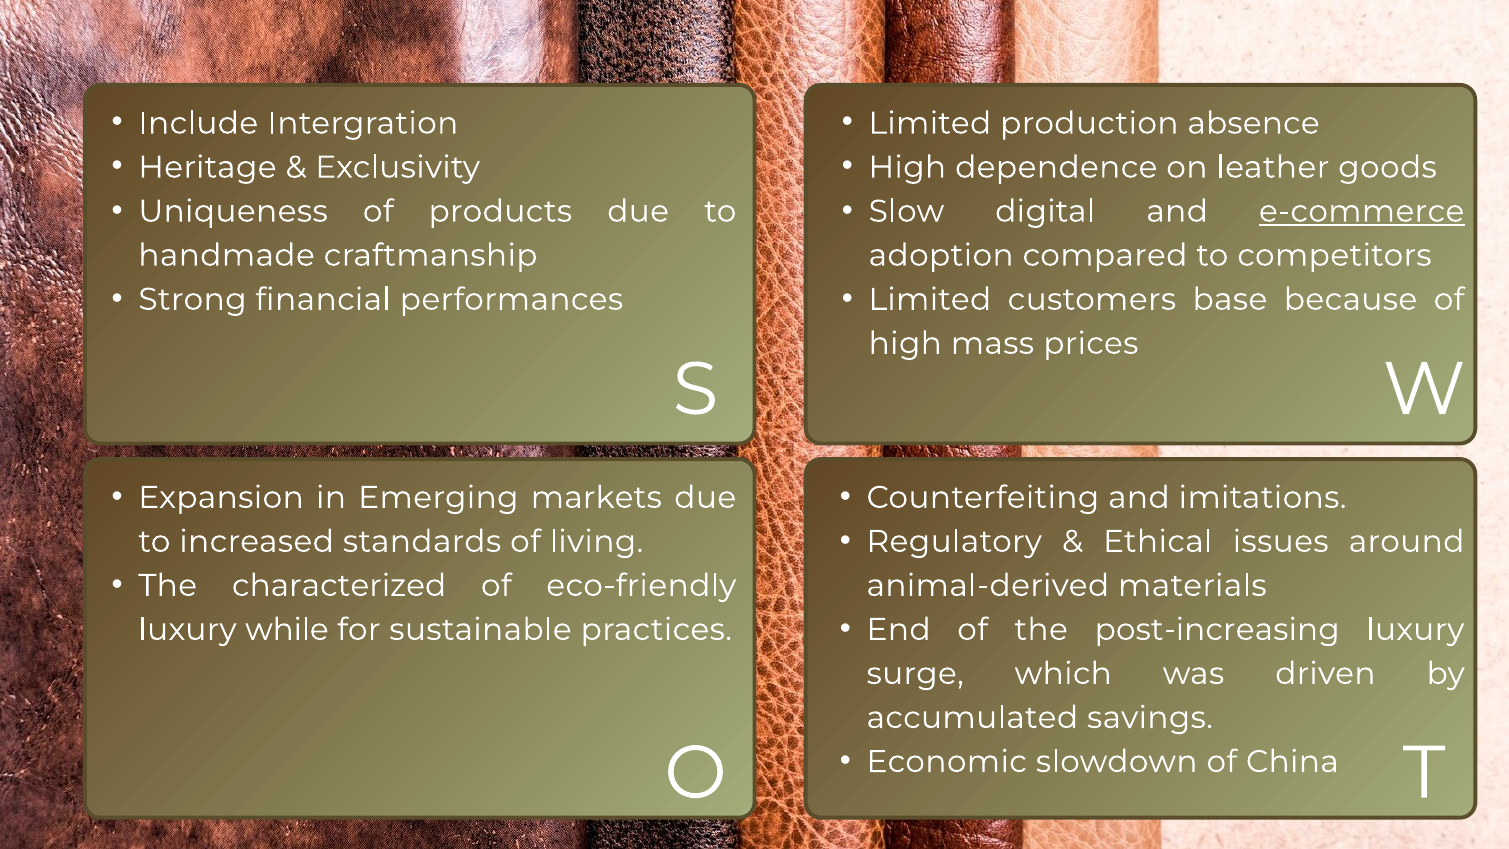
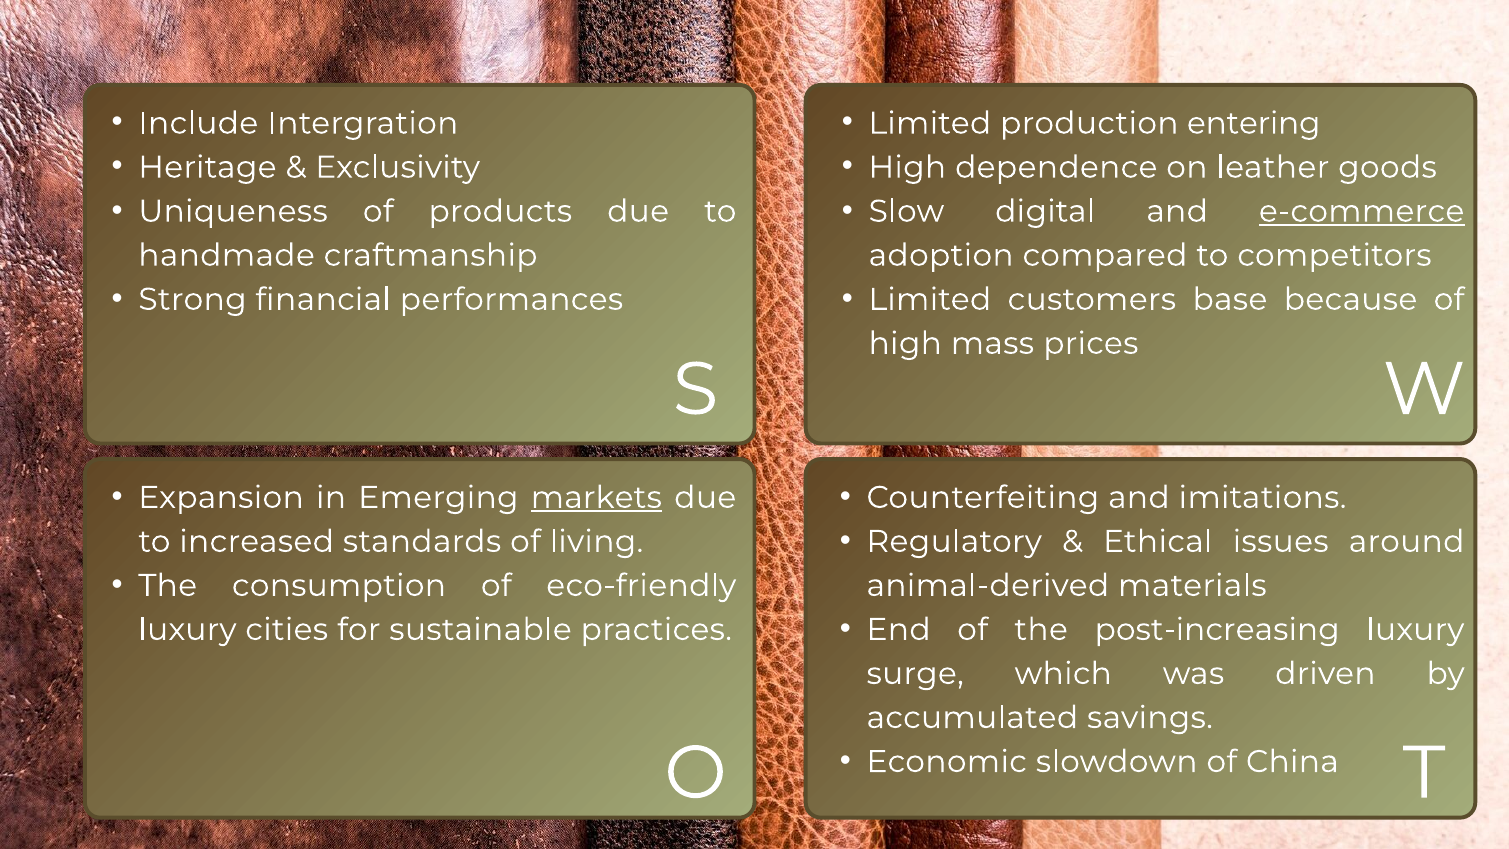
absence: absence -> entering
markets underline: none -> present
characterized: characterized -> consumption
while: while -> cities
